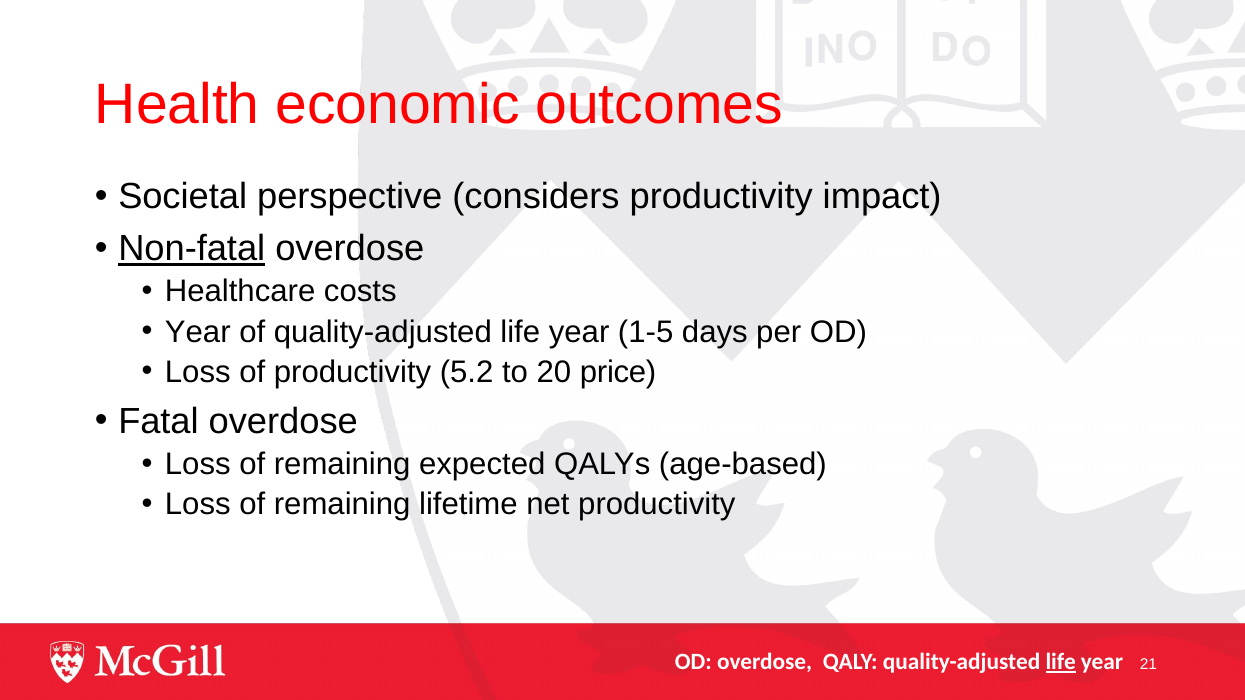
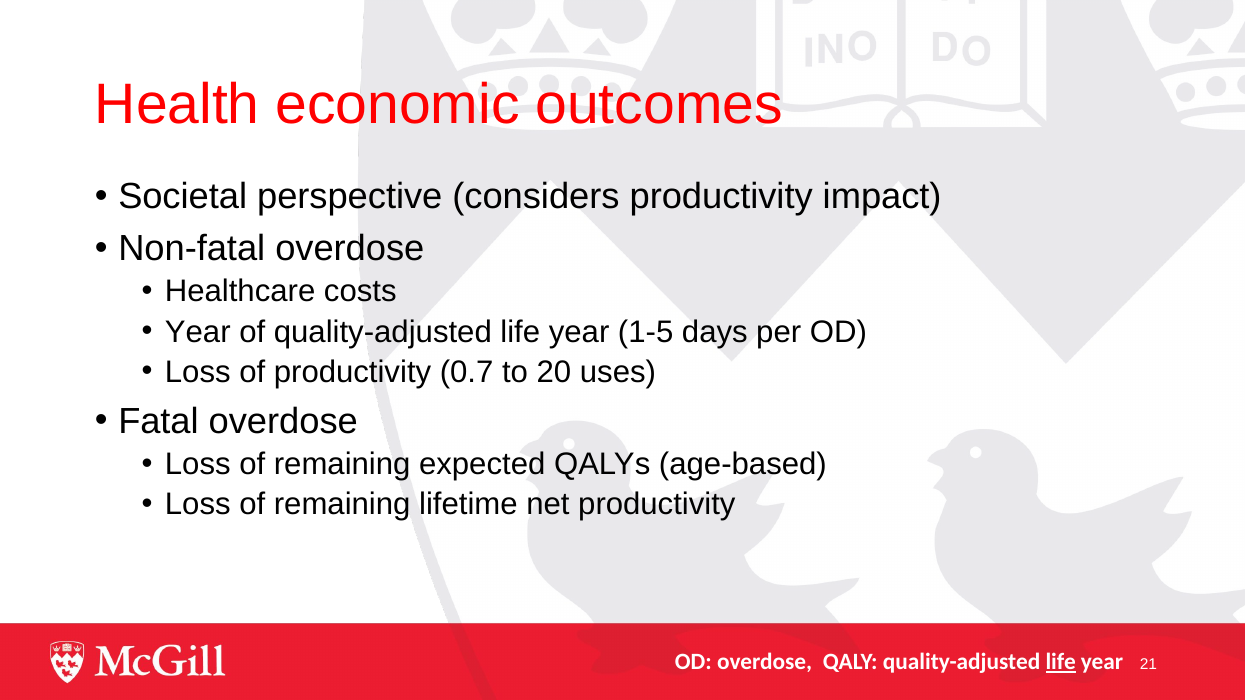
Non-fatal underline: present -> none
5.2: 5.2 -> 0.7
price: price -> uses
